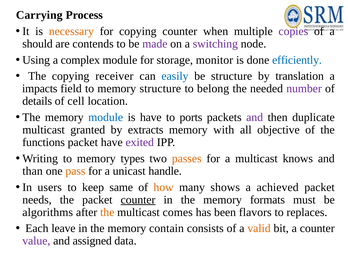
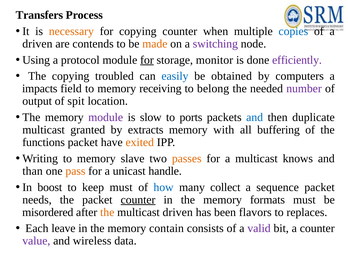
Carrying: Carrying -> Transfers
copies colour: purple -> blue
should at (37, 44): should -> driven
made colour: purple -> orange
complex: complex -> protocol
for at (147, 60) underline: none -> present
efficiently colour: blue -> purple
receiver: receiver -> troubled
be structure: structure -> obtained
translation: translation -> computers
memory structure: structure -> receiving
details: details -> output
cell: cell -> spit
module at (106, 117) colour: blue -> purple
is have: have -> slow
and at (255, 117) colour: purple -> blue
objective: objective -> buffering
exited colour: purple -> orange
types: types -> slave
users: users -> boost
keep same: same -> must
how colour: orange -> blue
shows: shows -> collect
achieved: achieved -> sequence
algorithms: algorithms -> misordered
multicast comes: comes -> driven
valid colour: orange -> purple
assigned: assigned -> wireless
